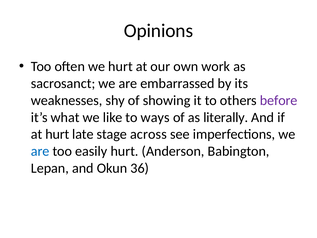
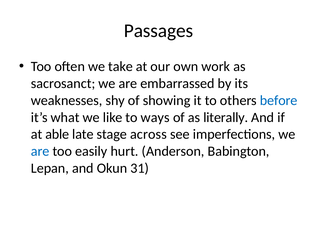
Opinions: Opinions -> Passages
we hurt: hurt -> take
before colour: purple -> blue
at hurt: hurt -> able
36: 36 -> 31
